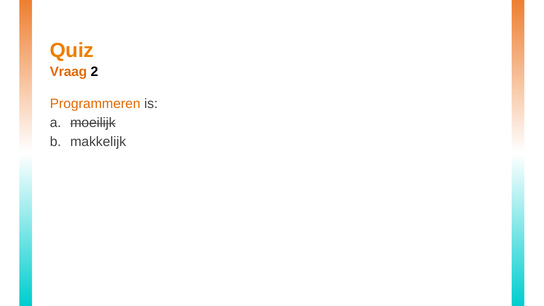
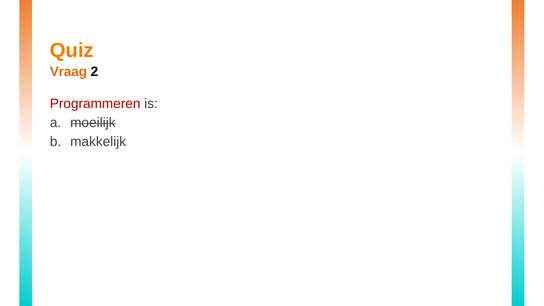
Programmeren colour: orange -> red
